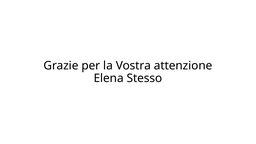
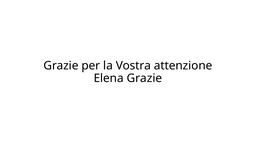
Elena Stesso: Stesso -> Grazie
